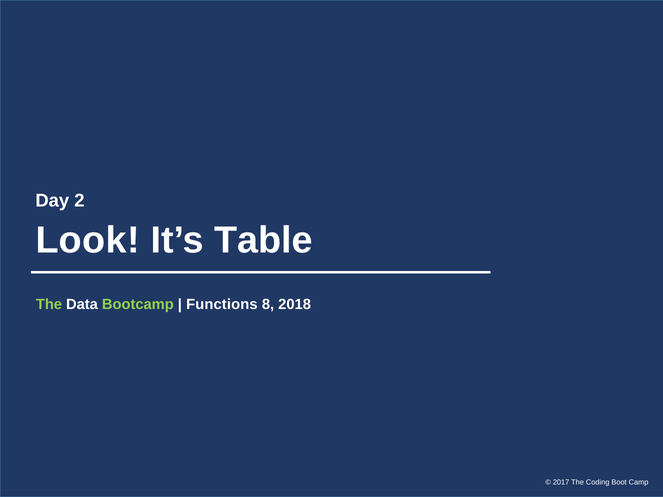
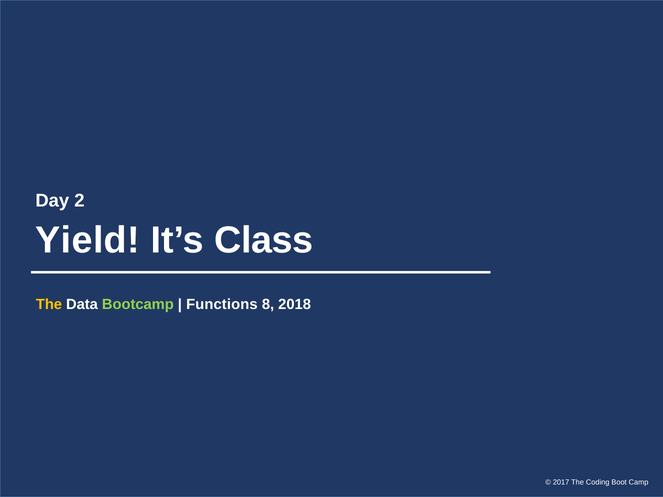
Look: Look -> Yield
Table: Table -> Class
The at (49, 305) colour: light green -> yellow
